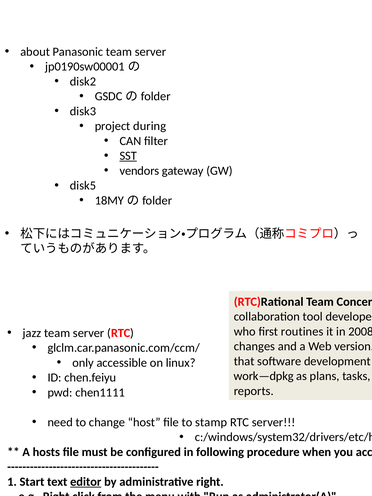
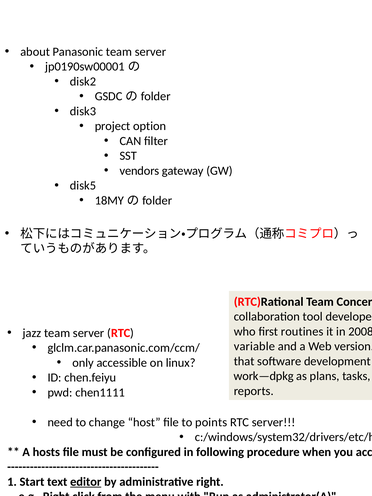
during: during -> option
SST underline: present -> none
changes: changes -> variable
stamp: stamp -> points
